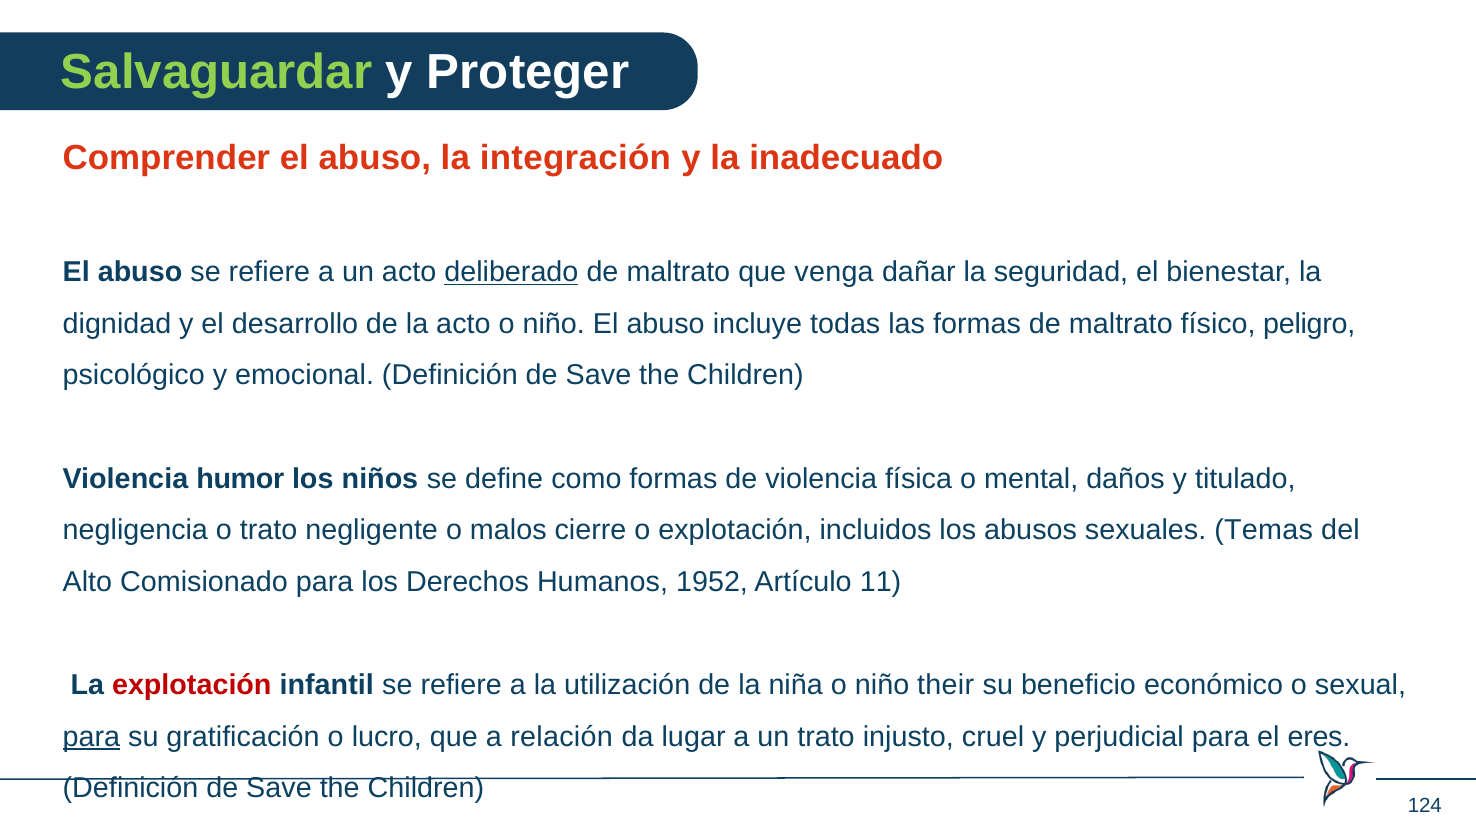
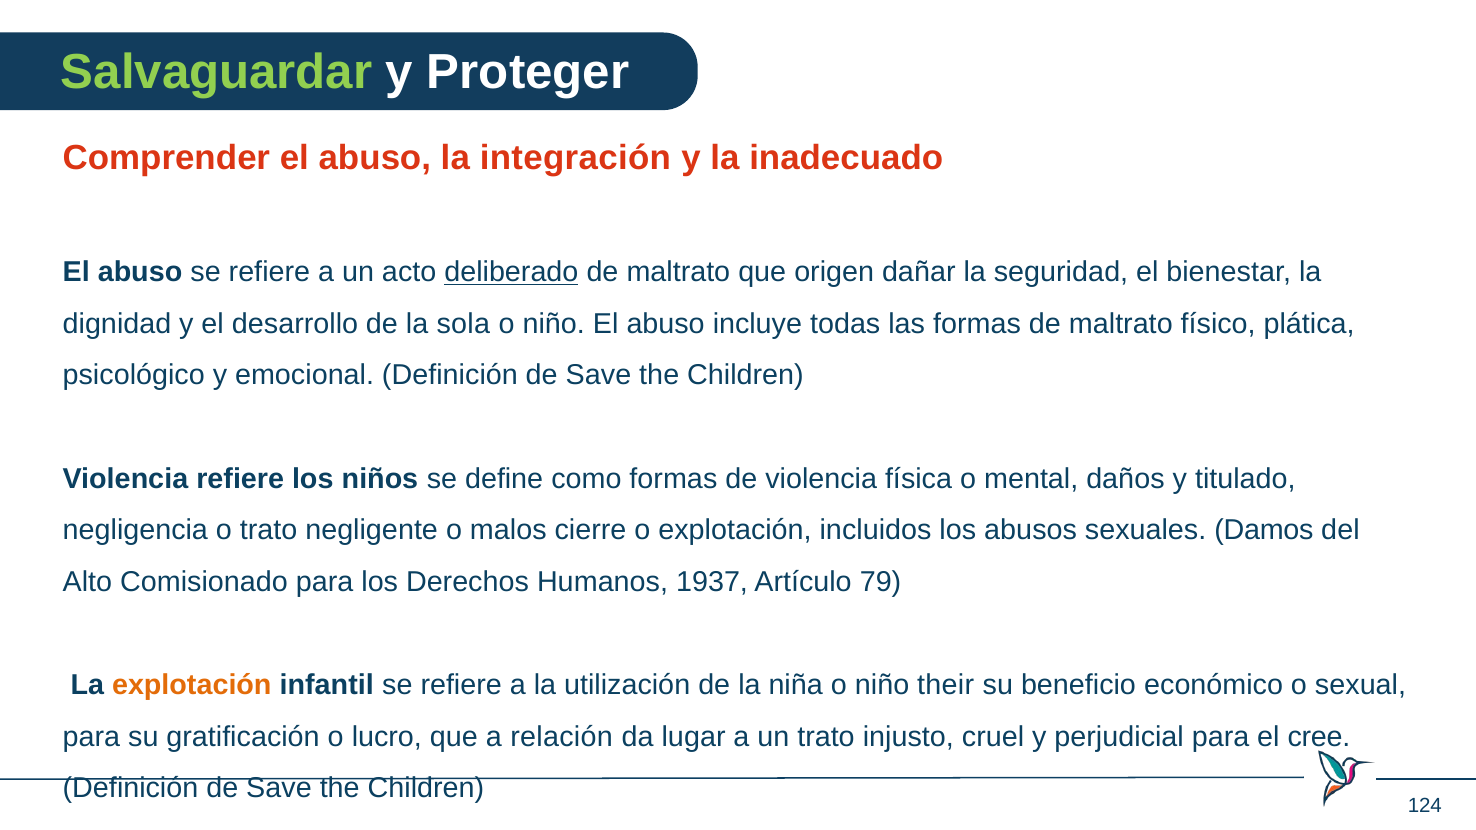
venga: venga -> origen
la acto: acto -> sola
peligro: peligro -> plática
Violencia humor: humor -> refiere
Temas: Temas -> Damos
1952: 1952 -> 1937
11: 11 -> 79
explotación at (192, 685) colour: red -> orange
para at (91, 737) underline: present -> none
eres: eres -> cree
